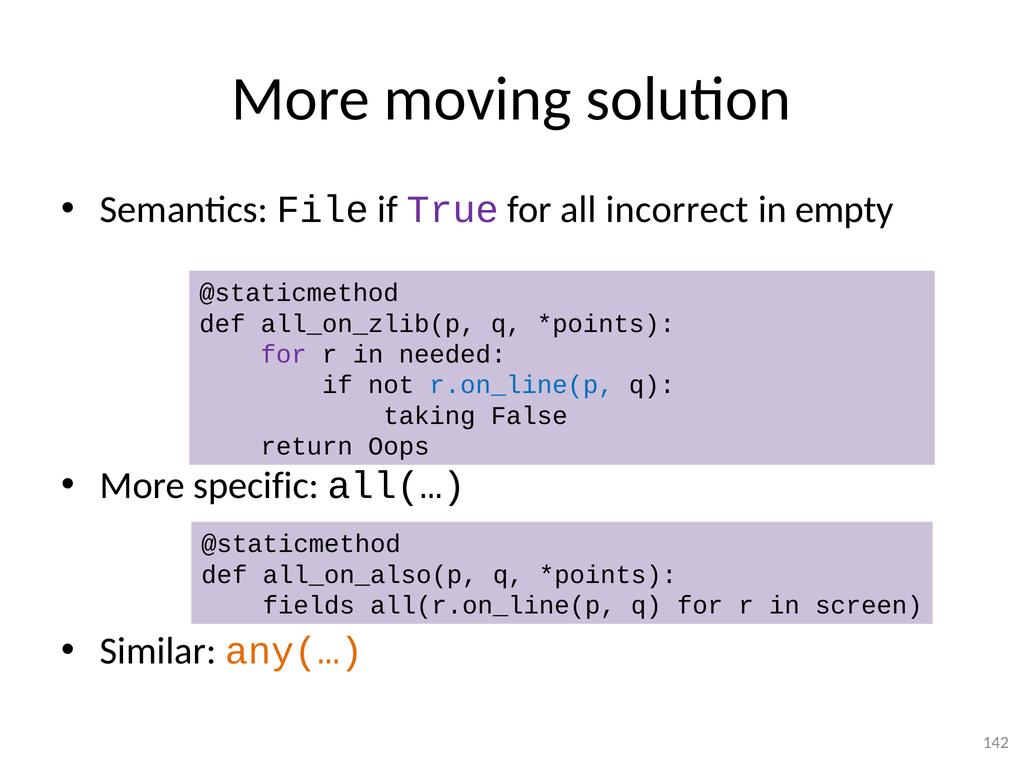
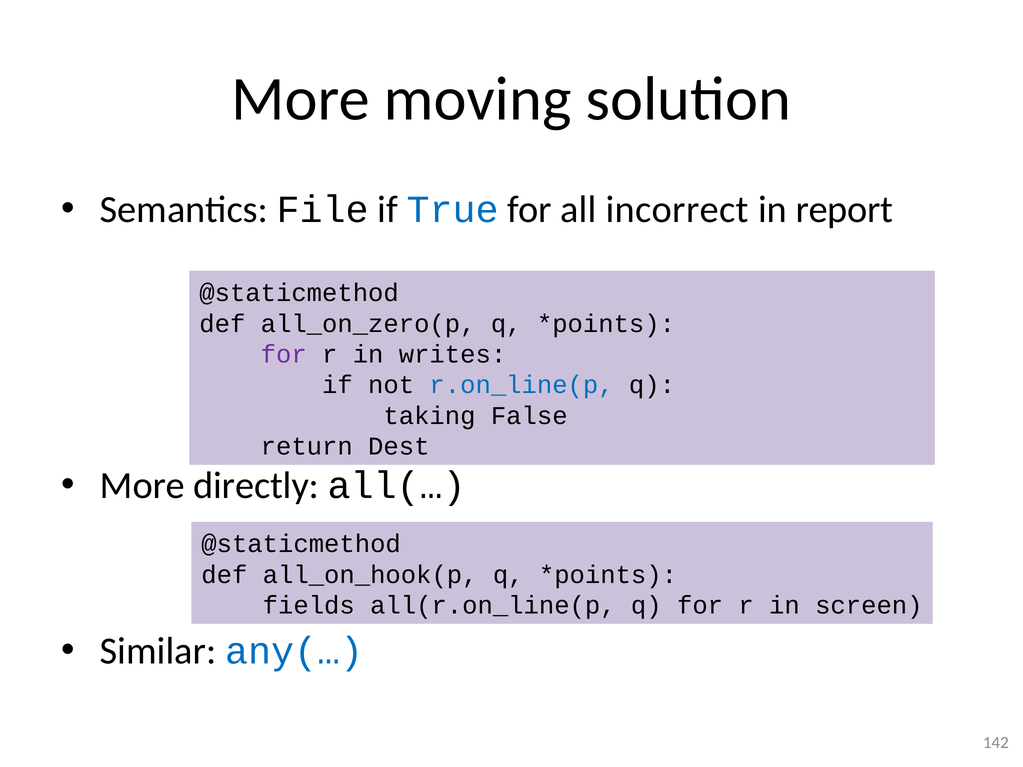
True colour: purple -> blue
empty: empty -> report
all_on_zlib(p: all_on_zlib(p -> all_on_zero(p
needed: needed -> writes
Oops: Oops -> Dest
specific: specific -> directly
all_on_also(p: all_on_also(p -> all_on_hook(p
any(… colour: orange -> blue
